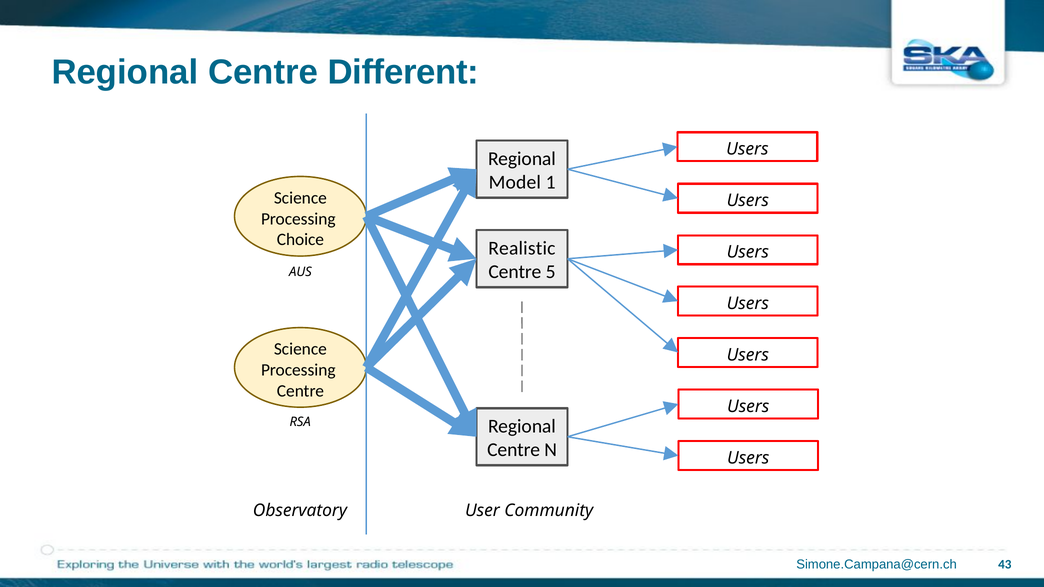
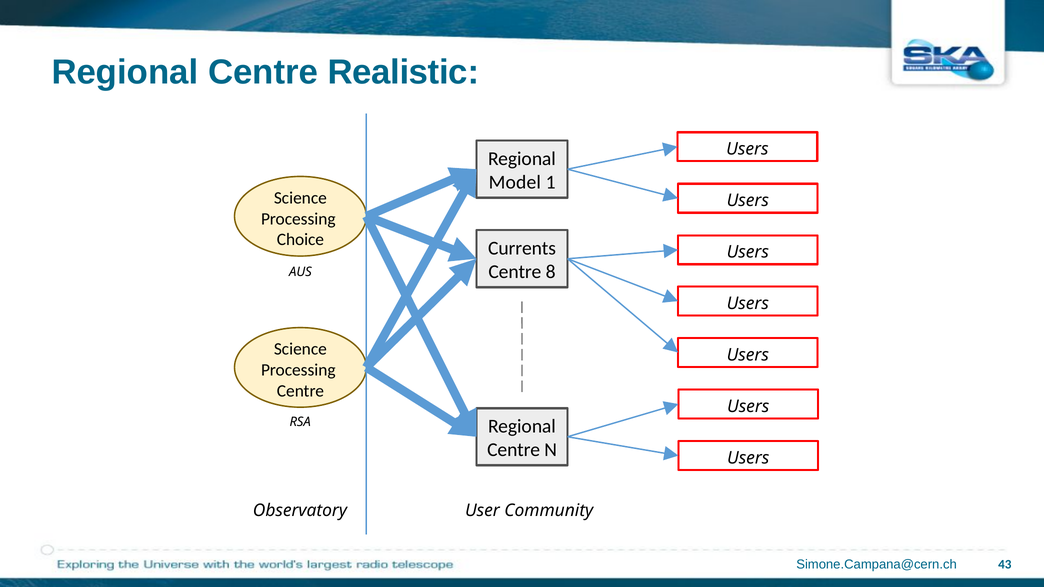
Different: Different -> Realistic
Realistic: Realistic -> Currents
5: 5 -> 8
